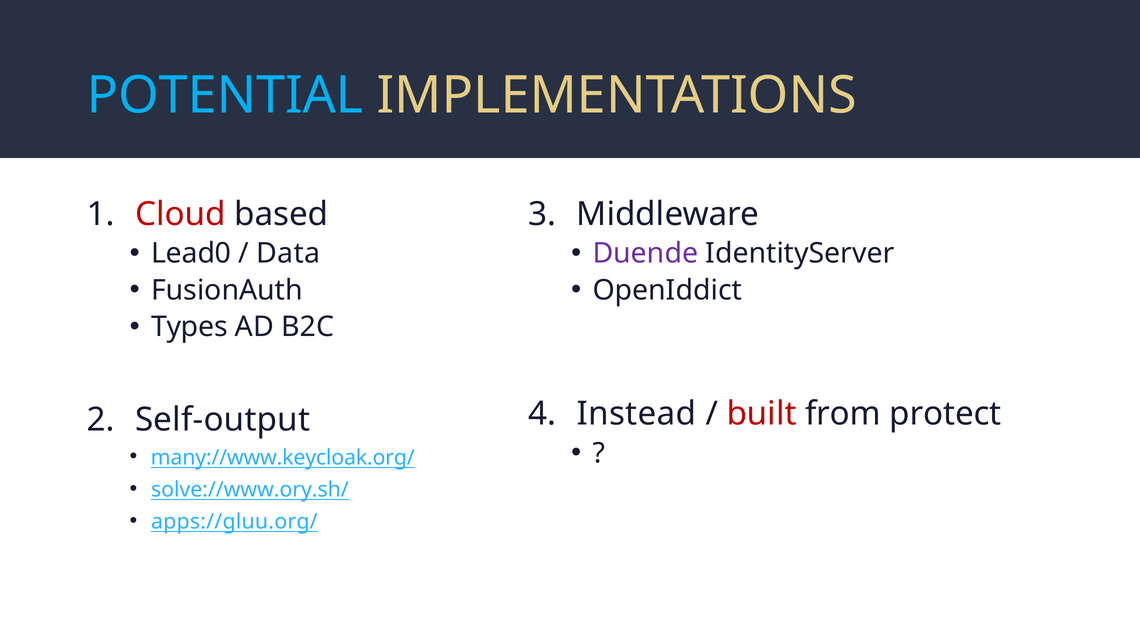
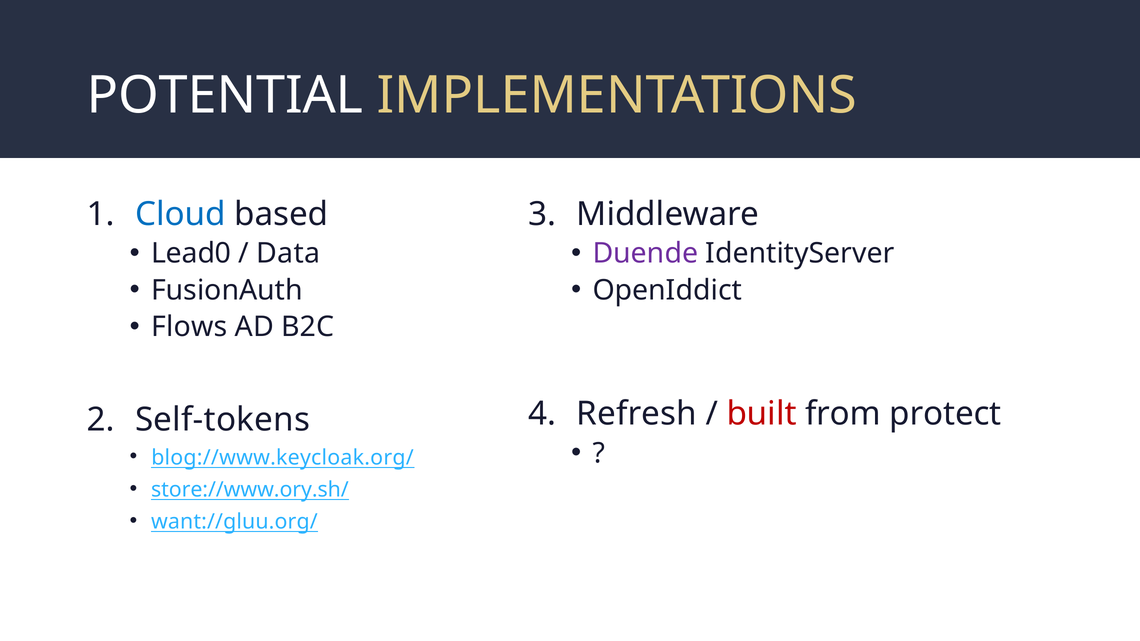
POTENTIAL colour: light blue -> white
Cloud colour: red -> blue
Types: Types -> Flows
Instead: Instead -> Refresh
Self-output: Self-output -> Self-tokens
many://www.keycloak.org/: many://www.keycloak.org/ -> blog://www.keycloak.org/
solve://www.ory.sh/: solve://www.ory.sh/ -> store://www.ory.sh/
apps://gluu.org/: apps://gluu.org/ -> want://gluu.org/
